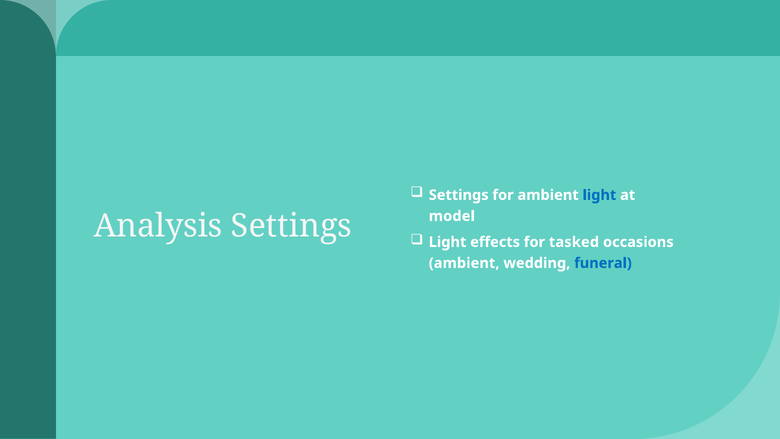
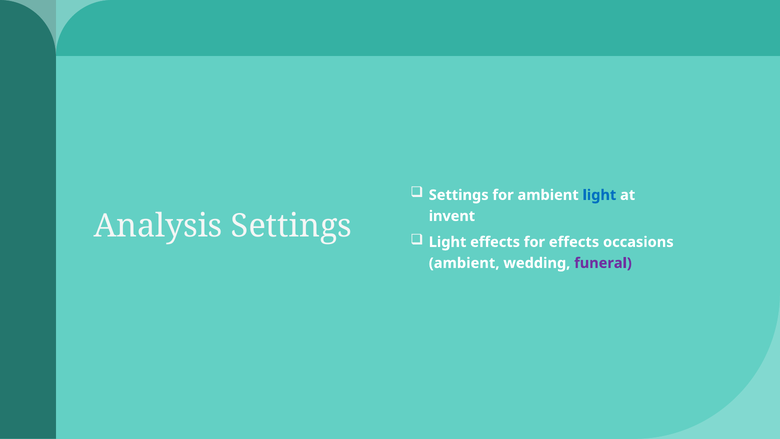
model: model -> invent
for tasked: tasked -> effects
funeral colour: blue -> purple
